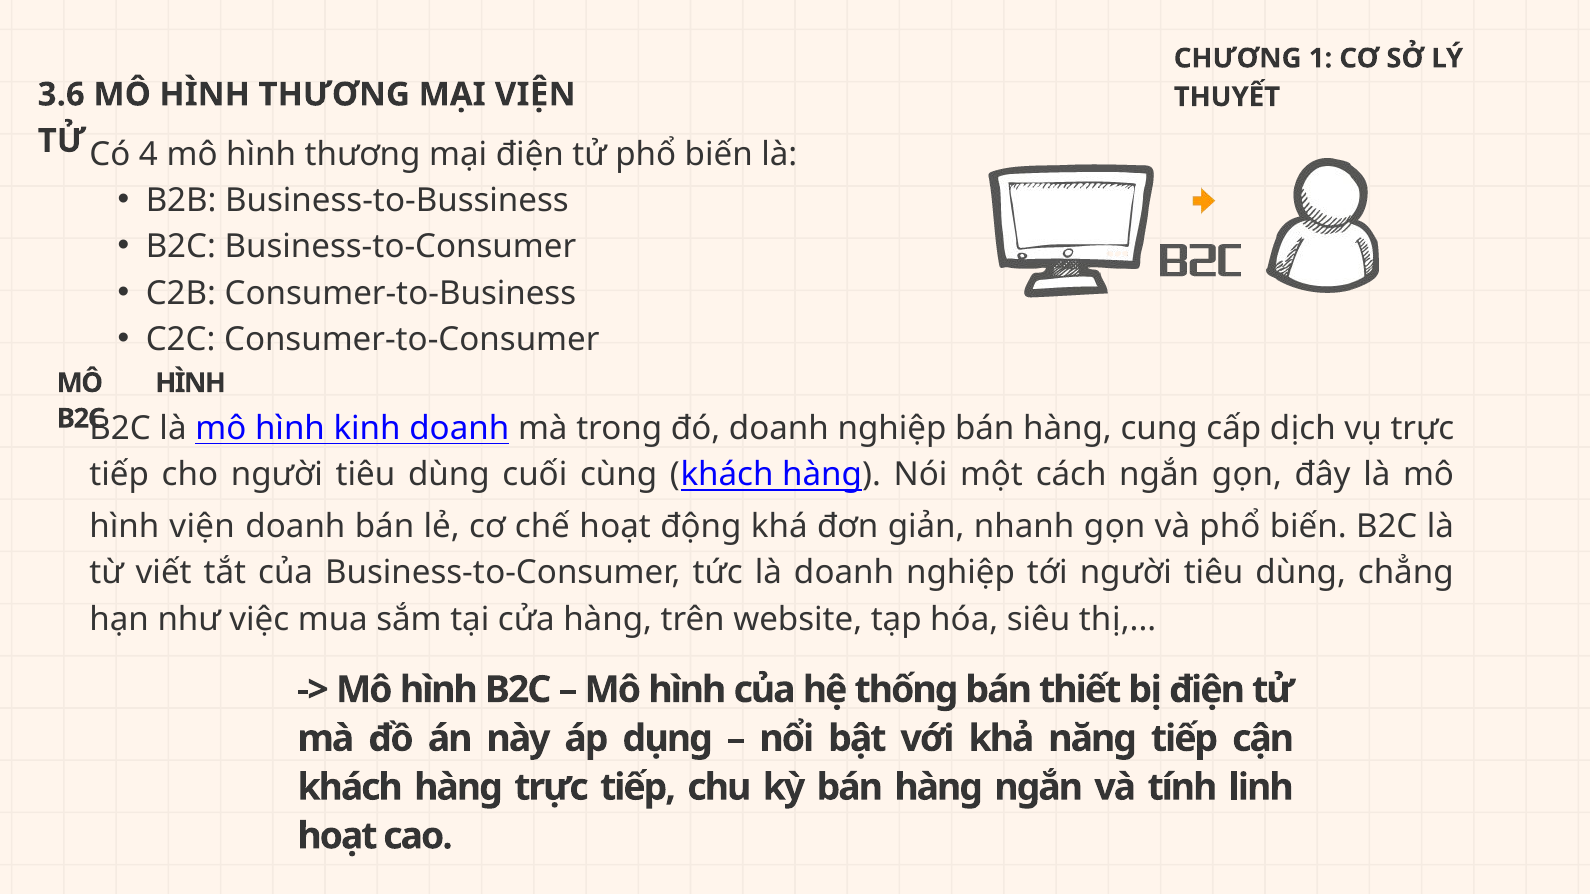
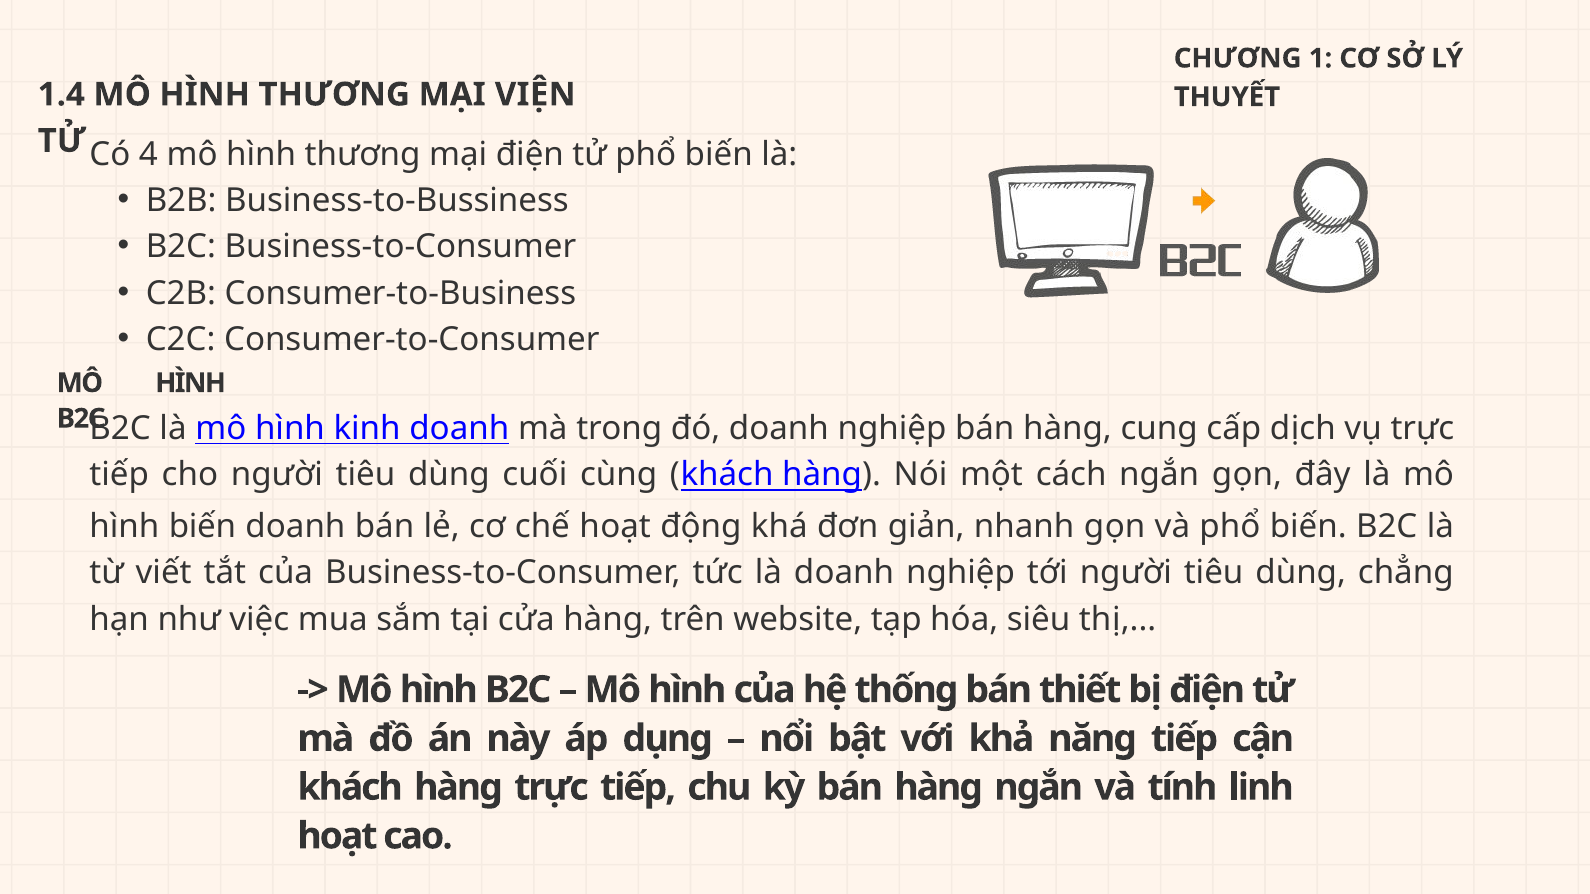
3.6: 3.6 -> 1.4
hình viện: viện -> biến
